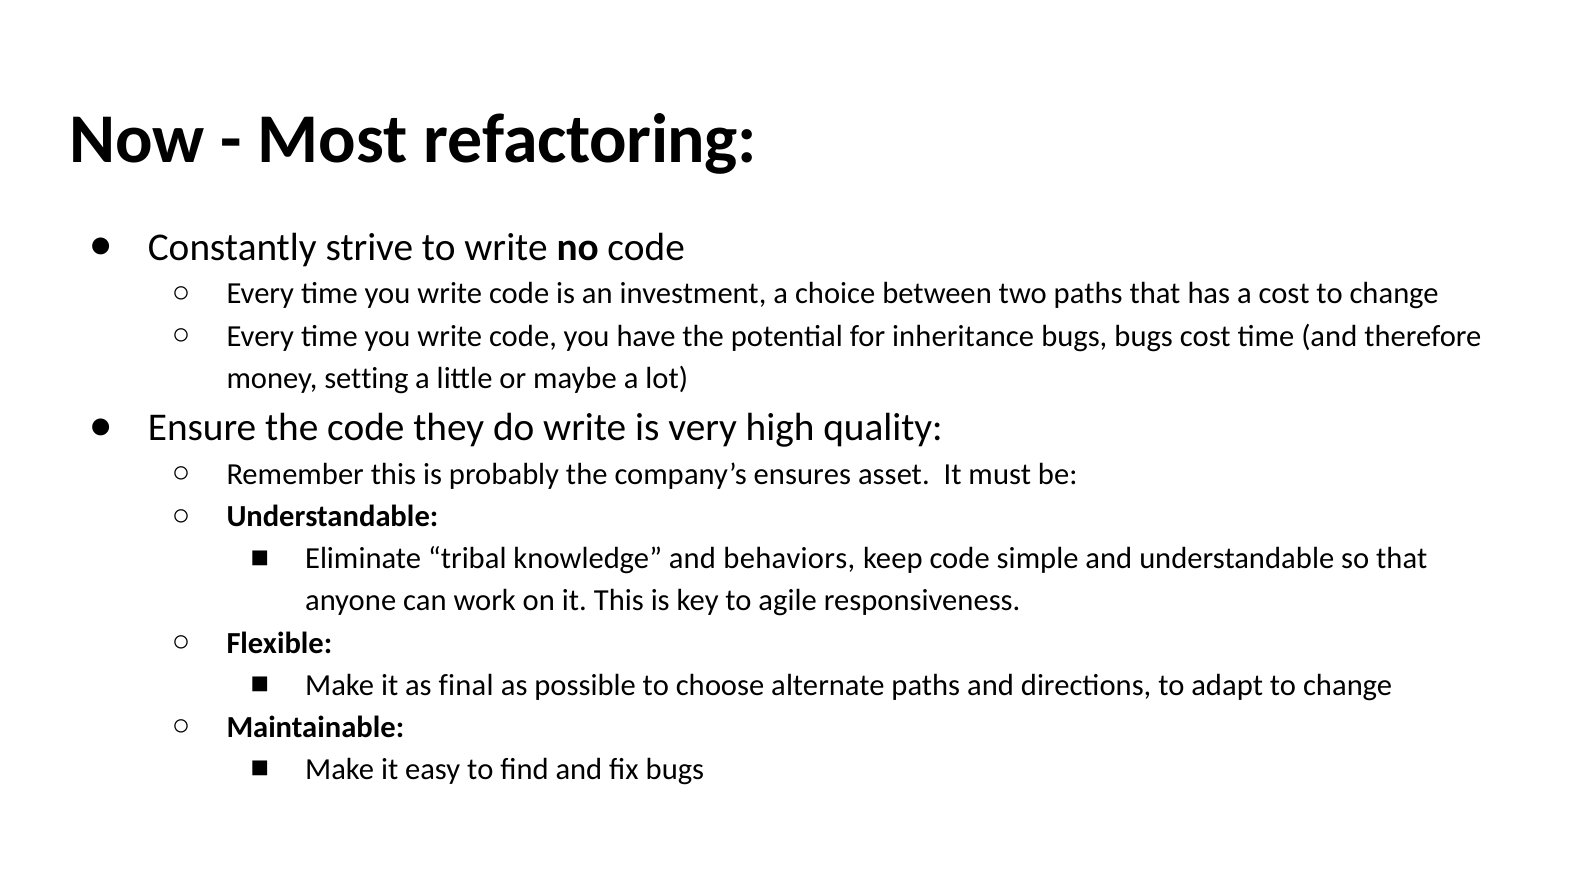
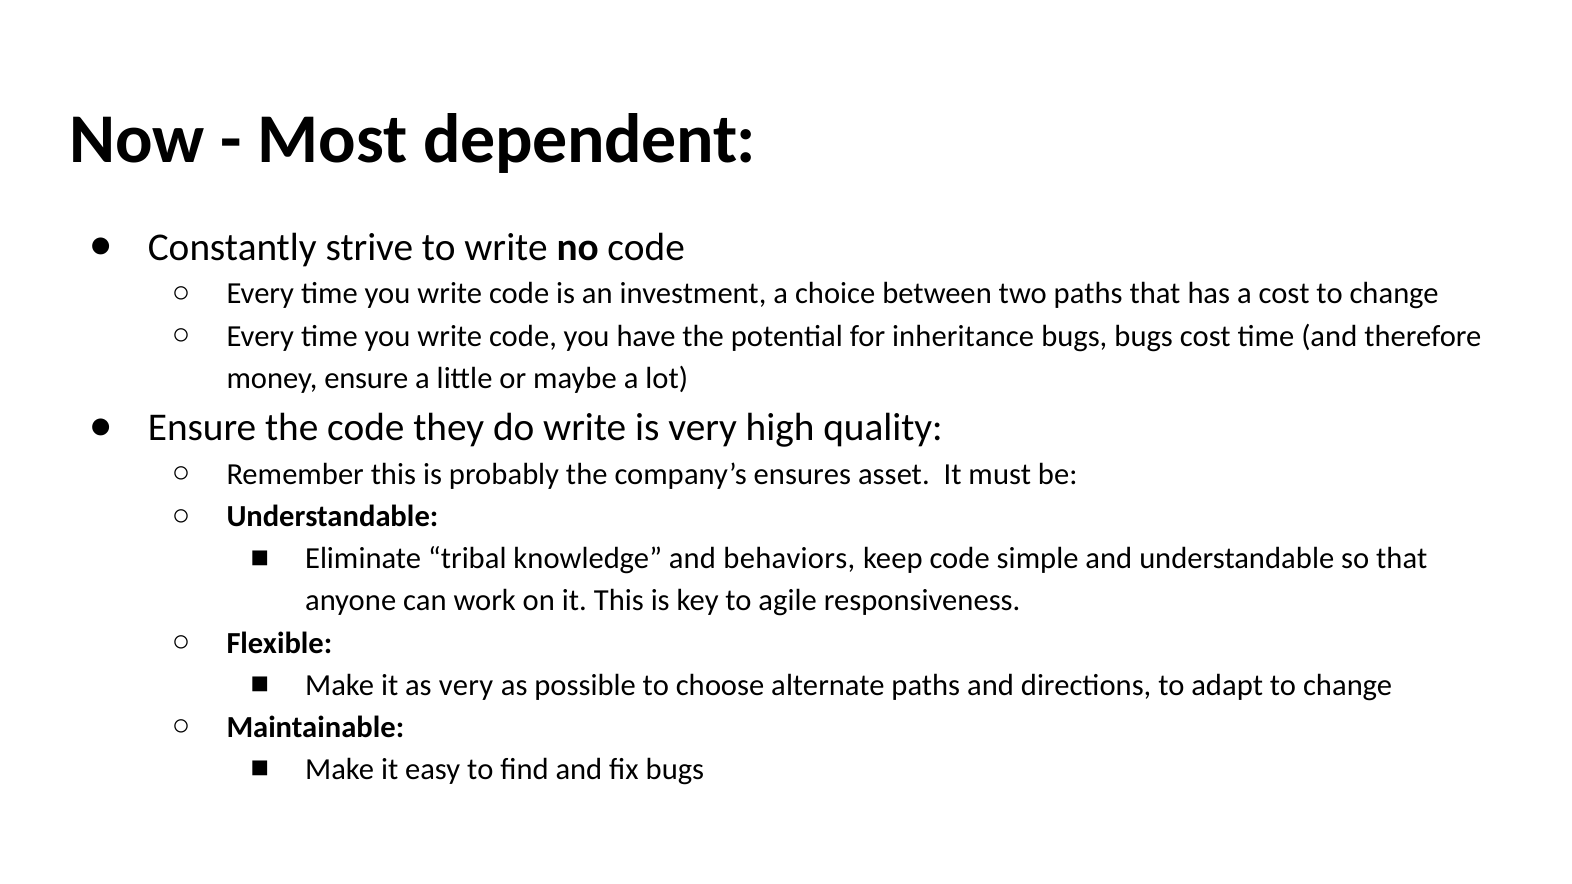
refactoring: refactoring -> dependent
money setting: setting -> ensure
as final: final -> very
